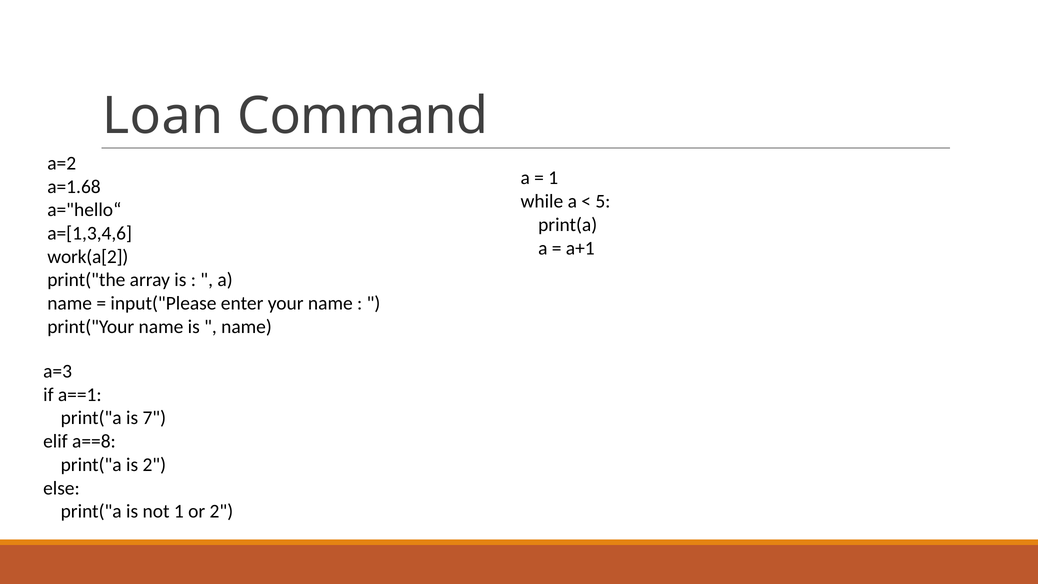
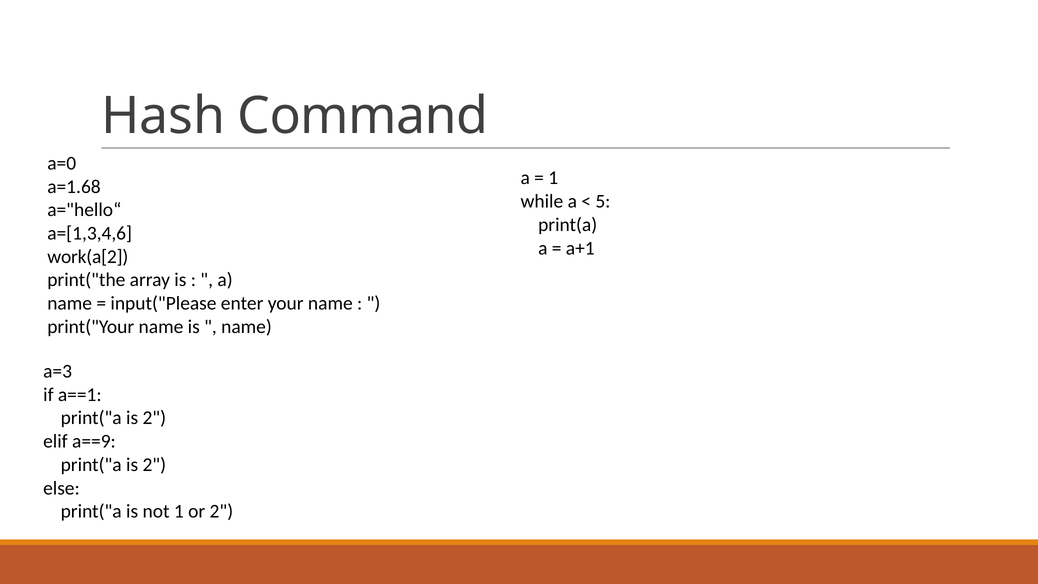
Loan: Loan -> Hash
a=2: a=2 -> a=0
7 at (154, 418): 7 -> 2
a==8: a==8 -> a==9
